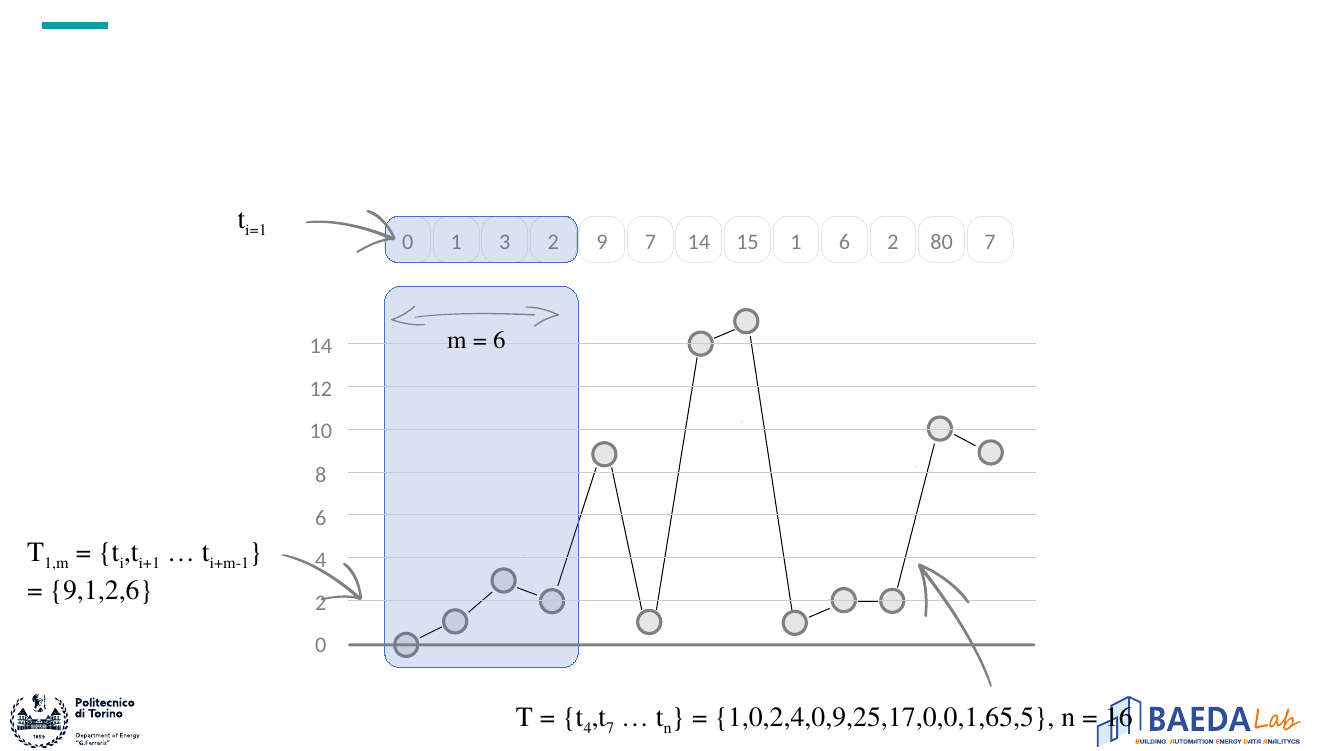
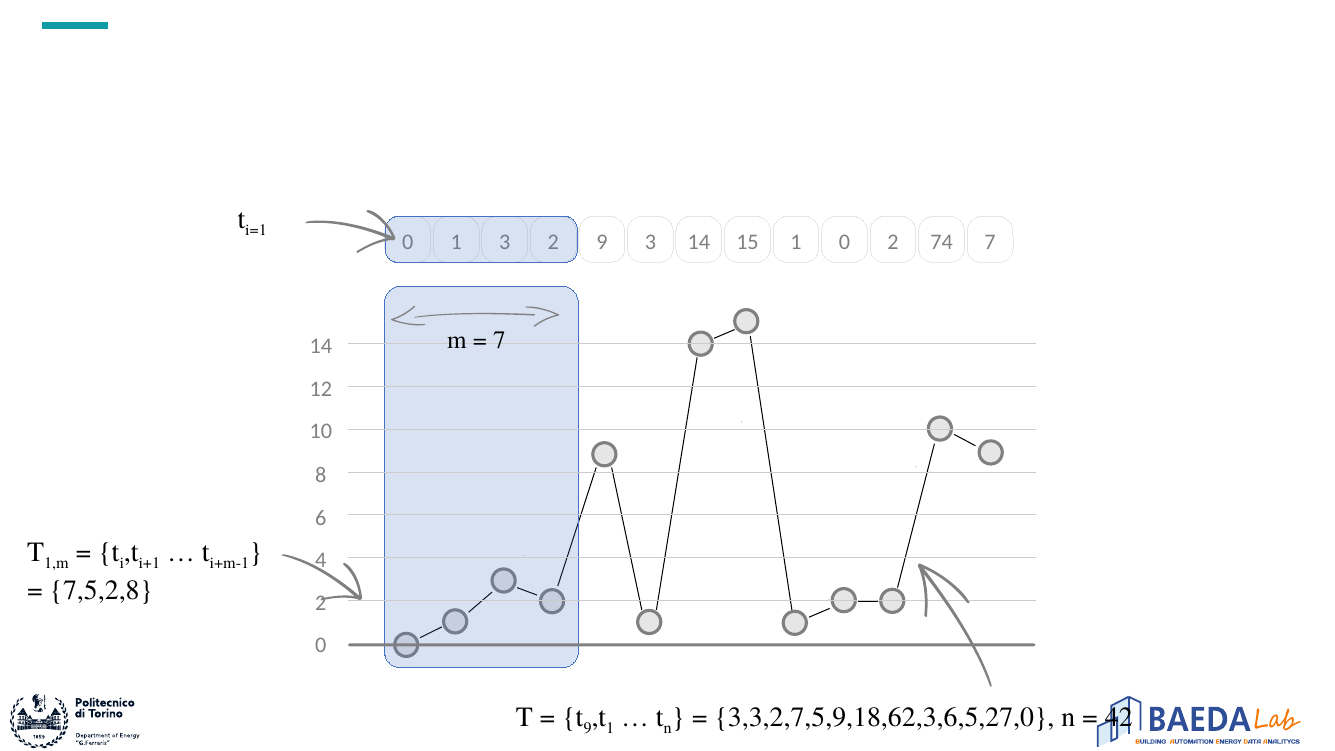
9 7: 7 -> 3
1 6: 6 -> 0
80: 80 -> 74
6 at (499, 340): 6 -> 7
9,1,2,6: 9,1,2,6 -> 7,5,2,8
t 4: 4 -> 9
7 at (610, 728): 7 -> 1
1,0,2,4,0,9,25,17,0,0,1,65,5: 1,0,2,4,0,9,25,17,0,0,1,65,5 -> 3,3,2,7,5,9,18,62,3,6,5,27,0
16: 16 -> 42
